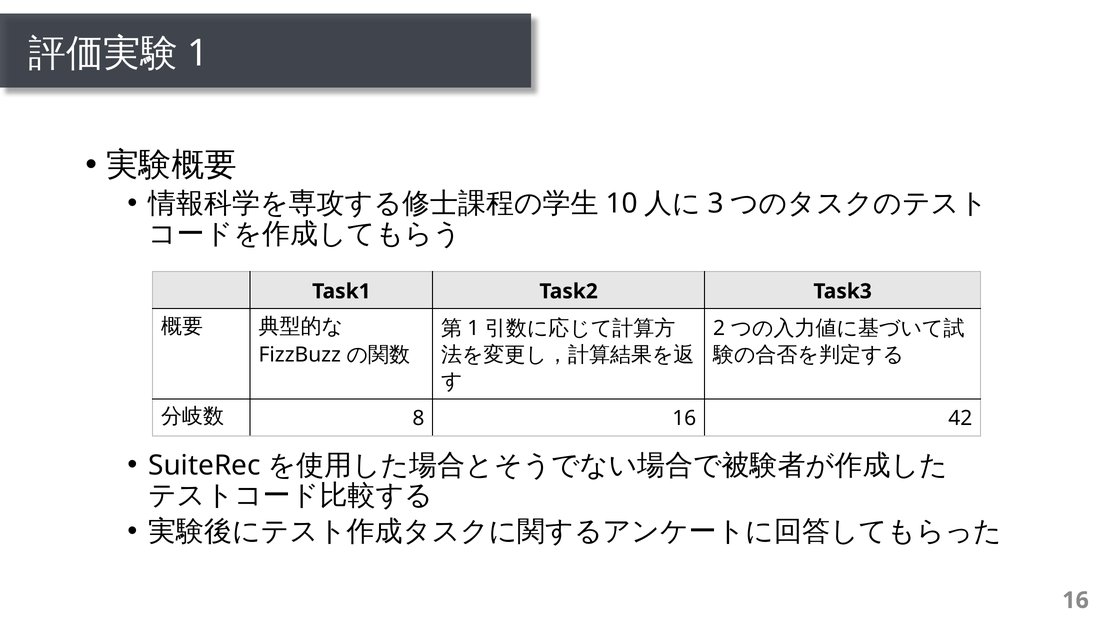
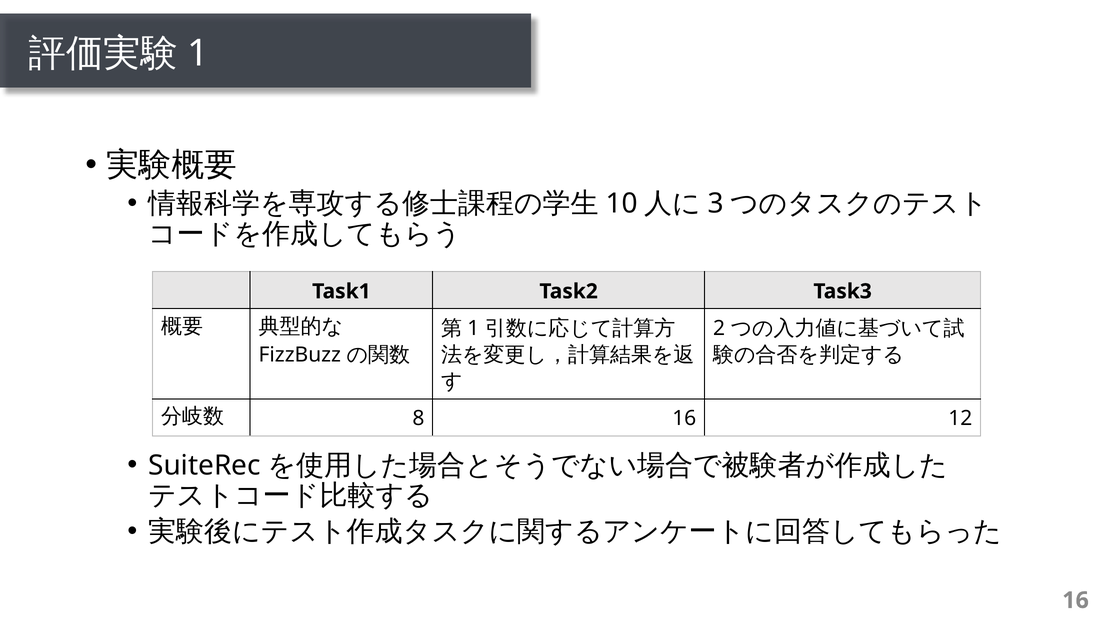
42: 42 -> 12
